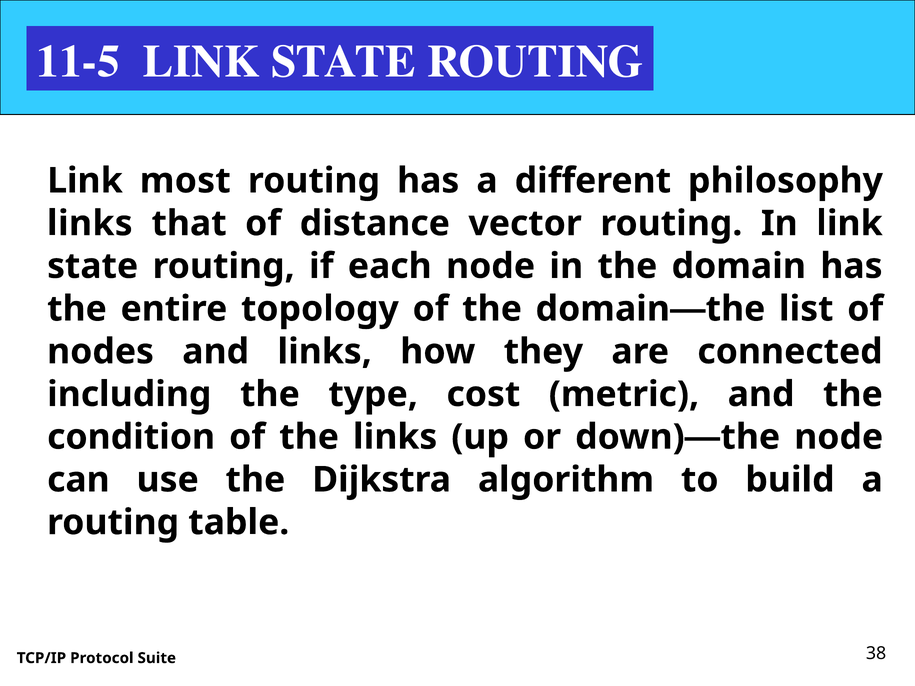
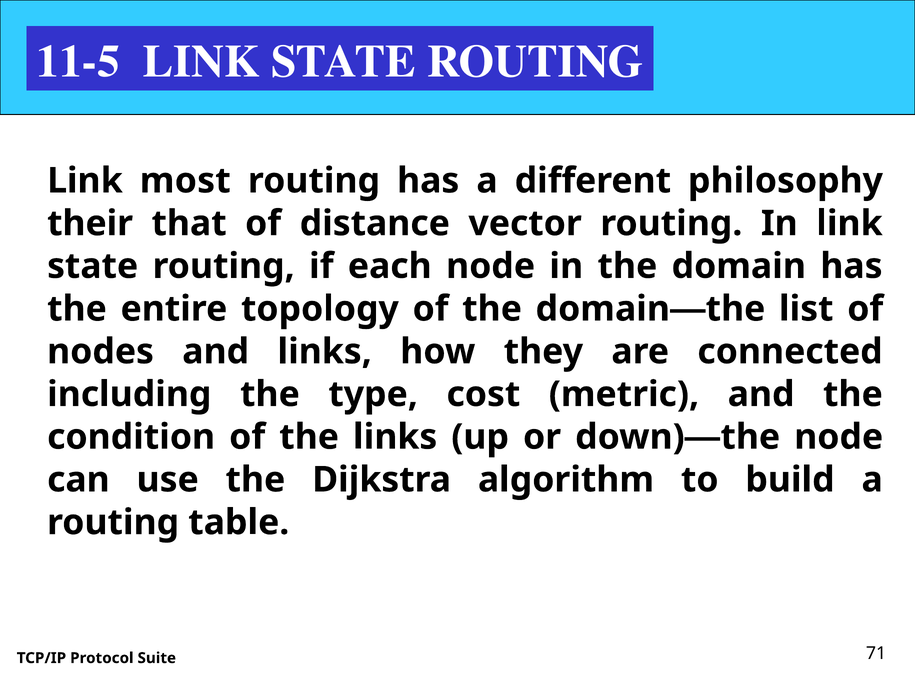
links at (90, 224): links -> their
38: 38 -> 71
